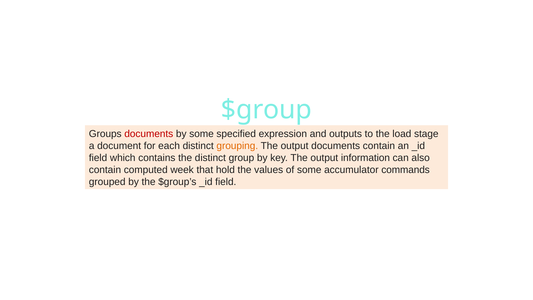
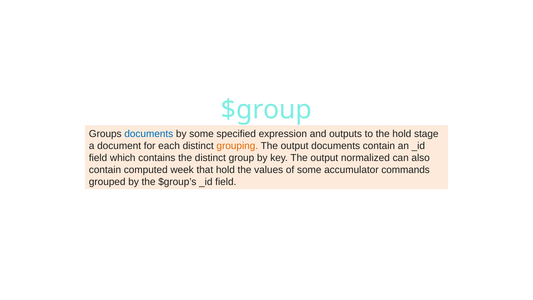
documents at (149, 134) colour: red -> blue
the load: load -> hold
information: information -> normalized
